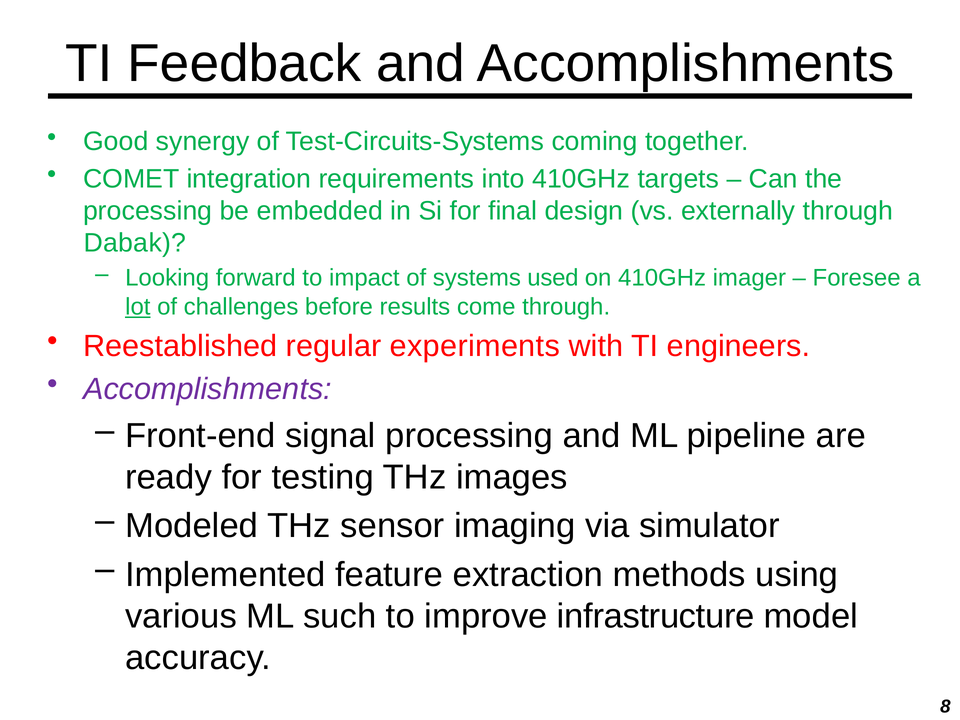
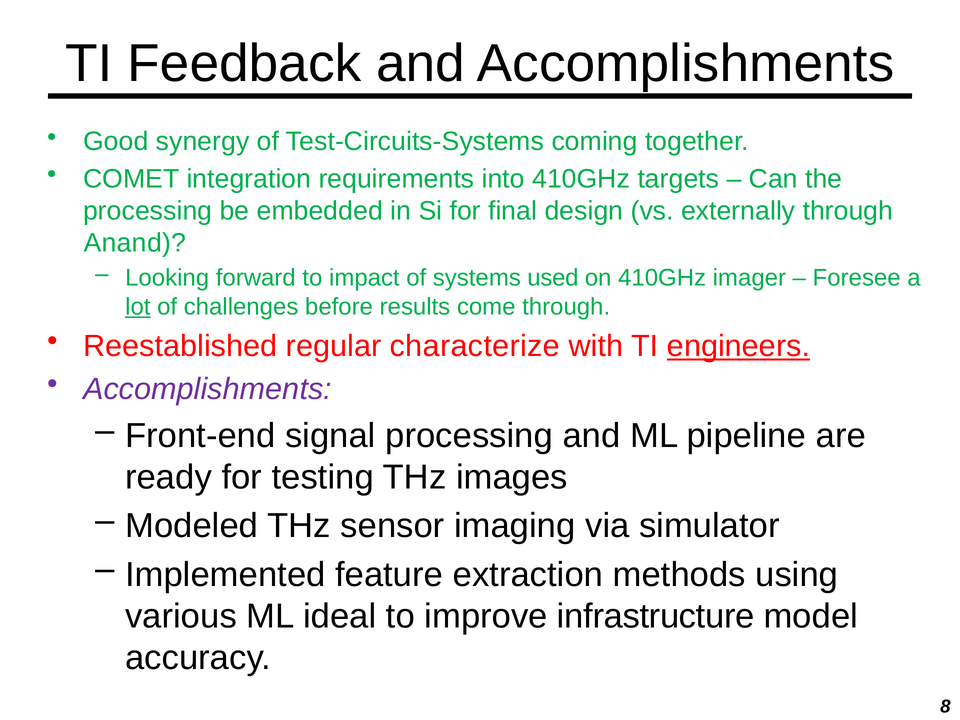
Dabak: Dabak -> Anand
experiments: experiments -> characterize
engineers underline: none -> present
such: such -> ideal
